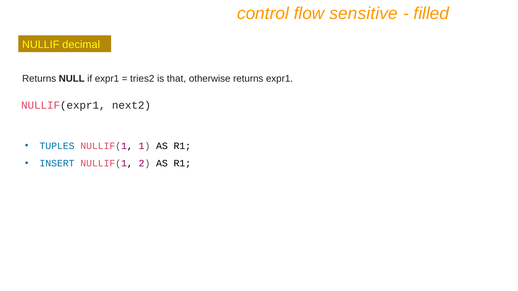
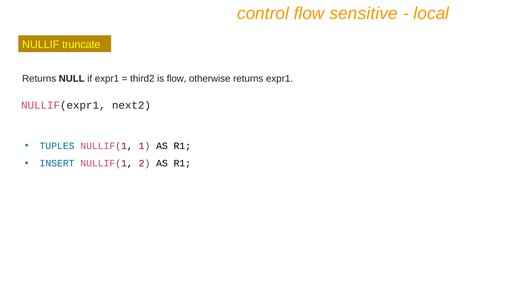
filled: filled -> local
decimal: decimal -> truncate
tries2: tries2 -> third2
is that: that -> flow
